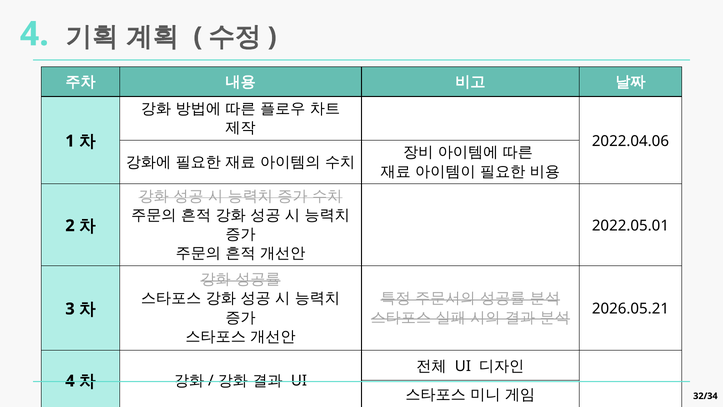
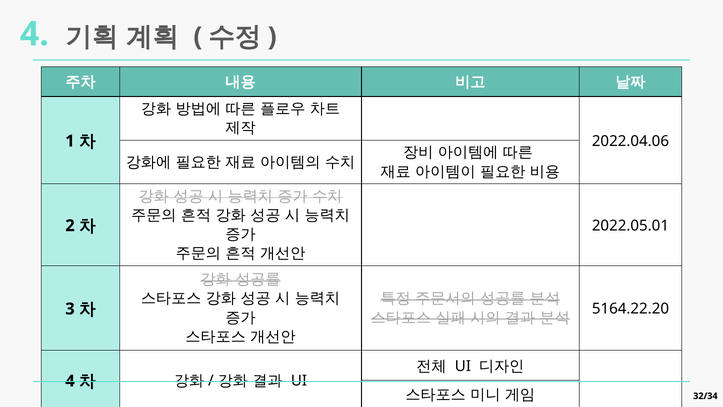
2026.05.21: 2026.05.21 -> 5164.22.20
